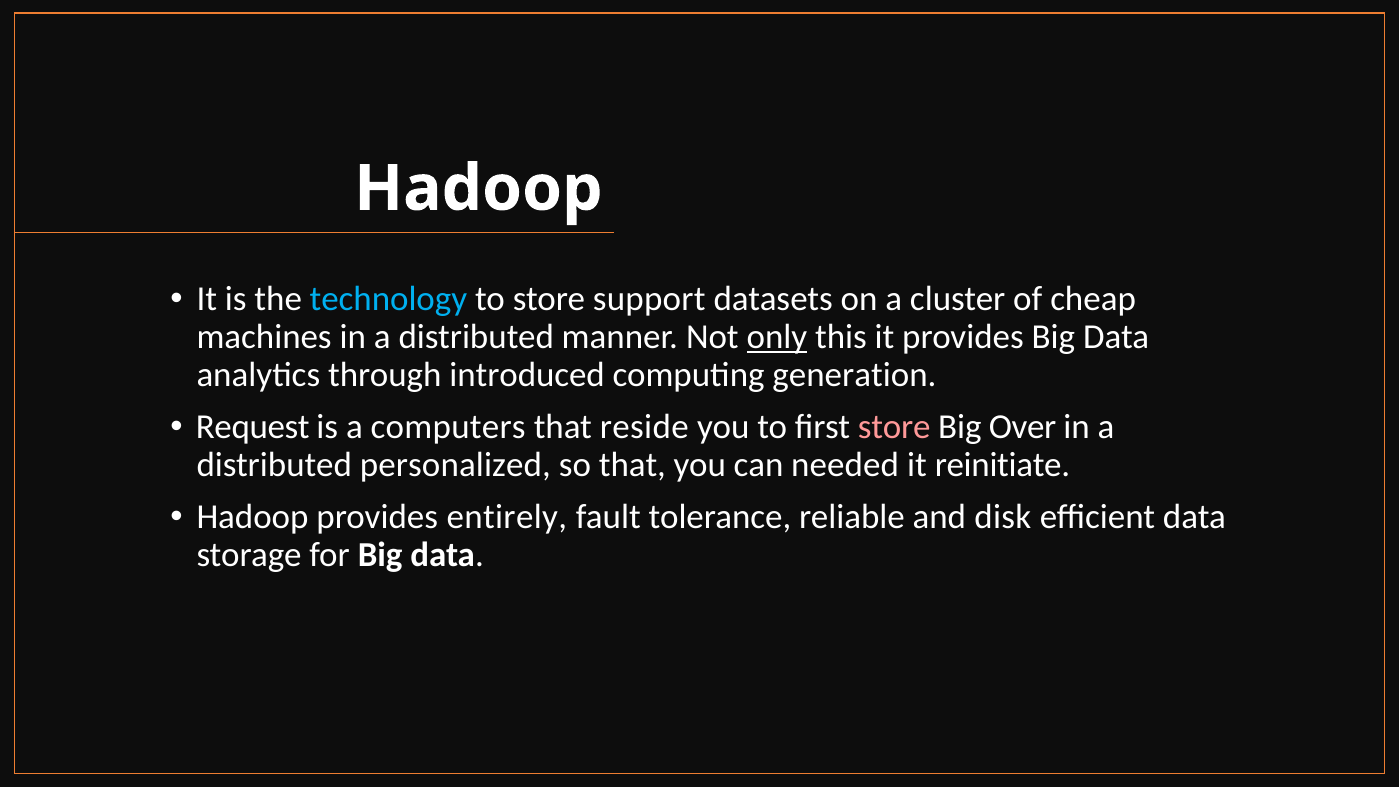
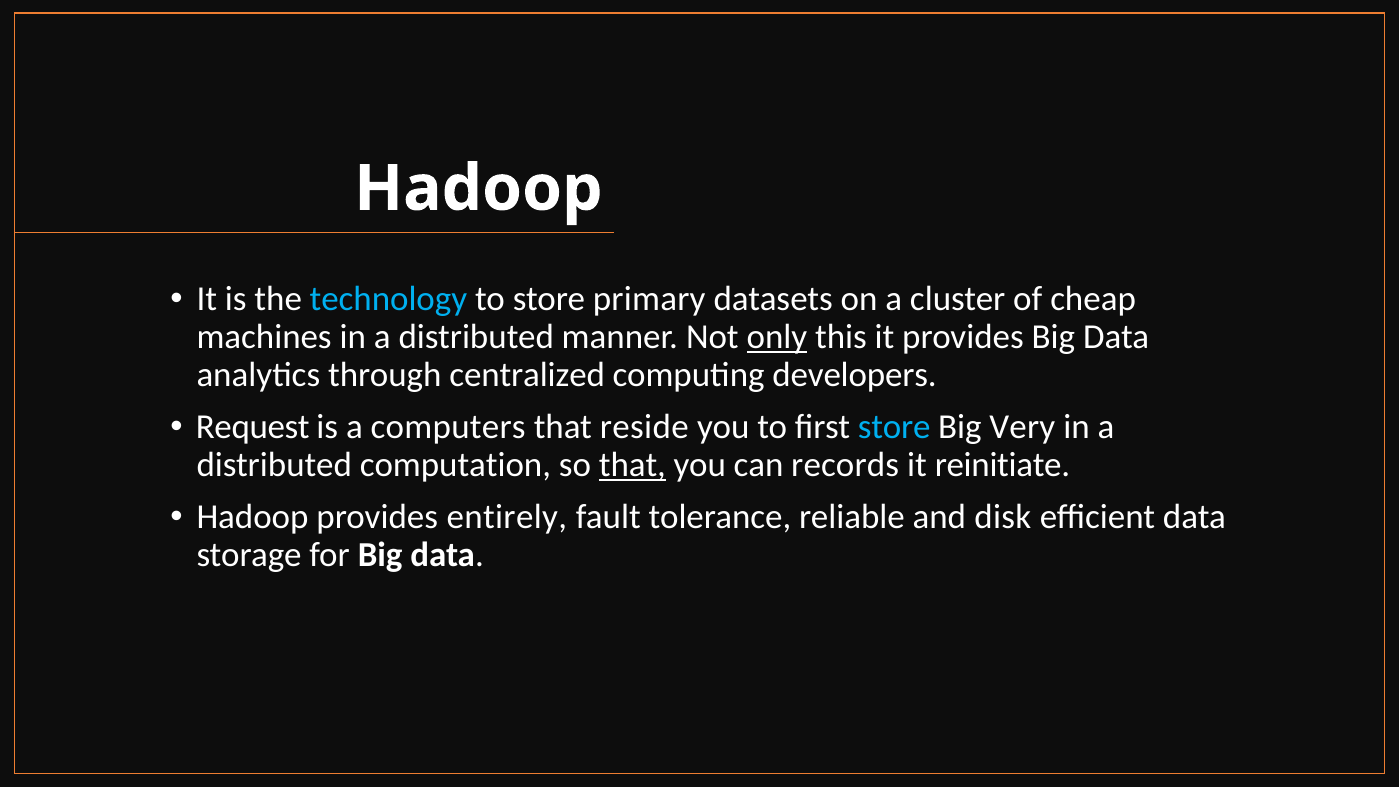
support: support -> primary
introduced: introduced -> centralized
generation: generation -> developers
store at (894, 427) colour: pink -> light blue
Over: Over -> Very
personalized: personalized -> computation
that at (632, 465) underline: none -> present
needed: needed -> records
